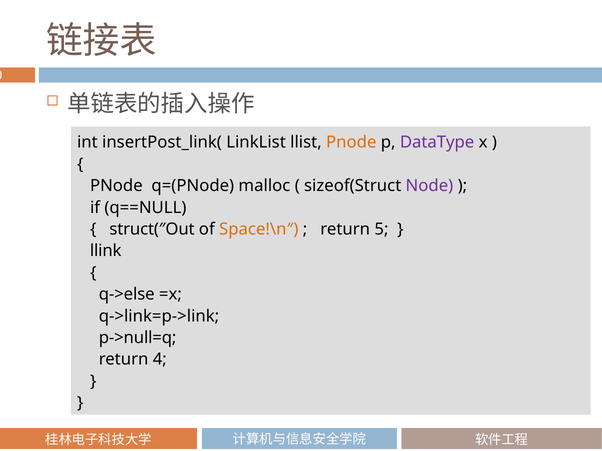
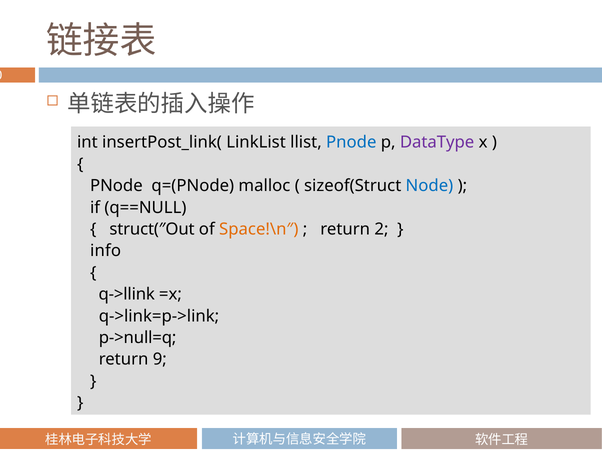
Pnode at (351, 143) colour: orange -> blue
Node colour: purple -> blue
5: 5 -> 2
llink: llink -> info
q->else: q->else -> q->llink
4: 4 -> 9
